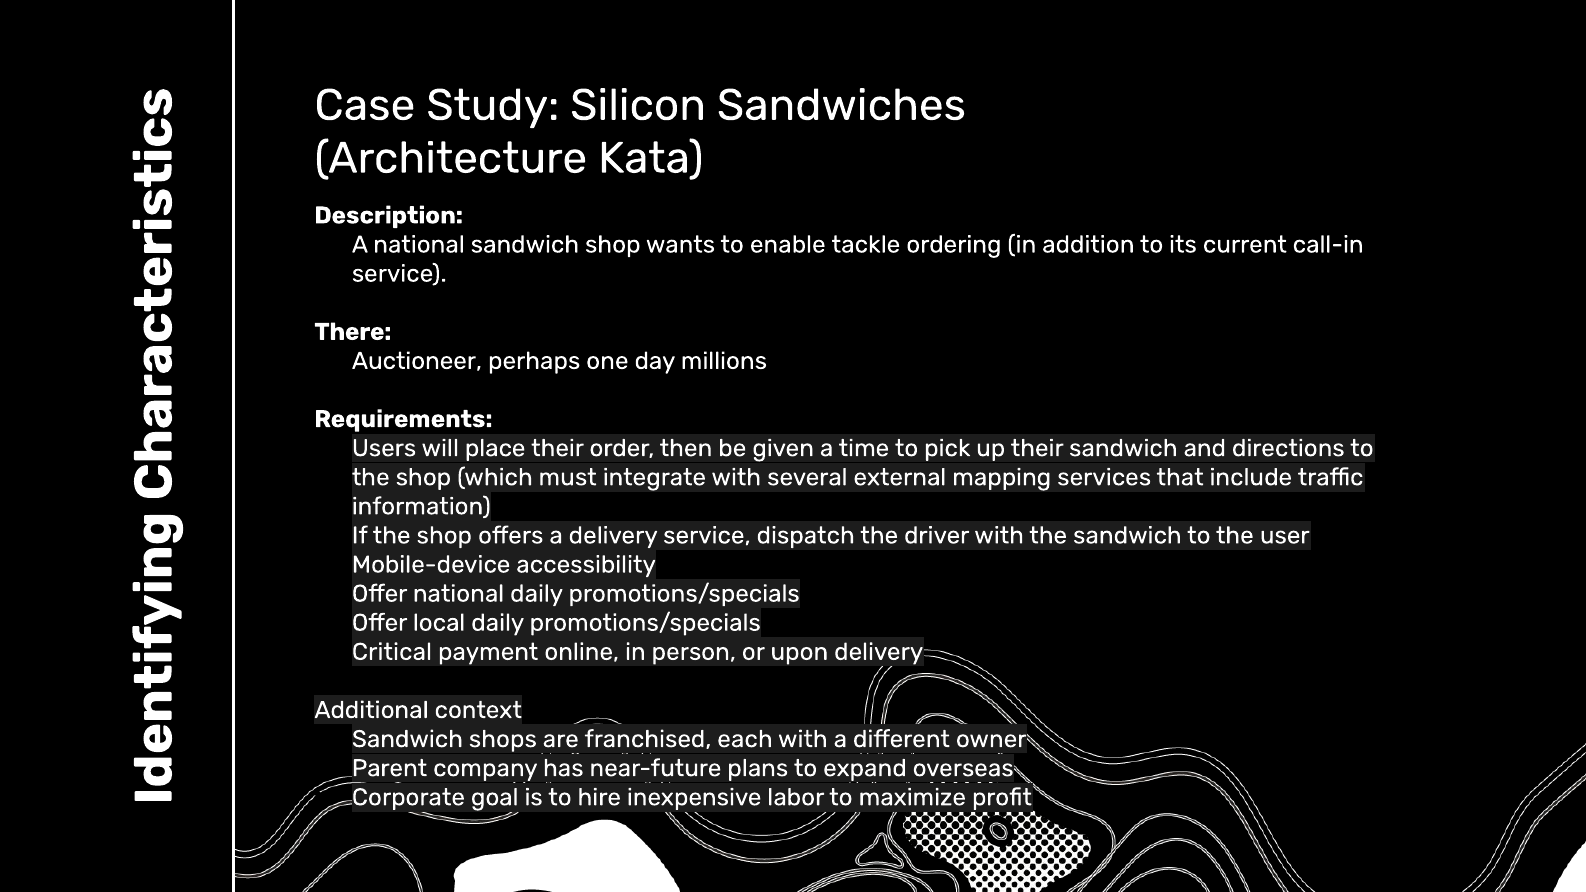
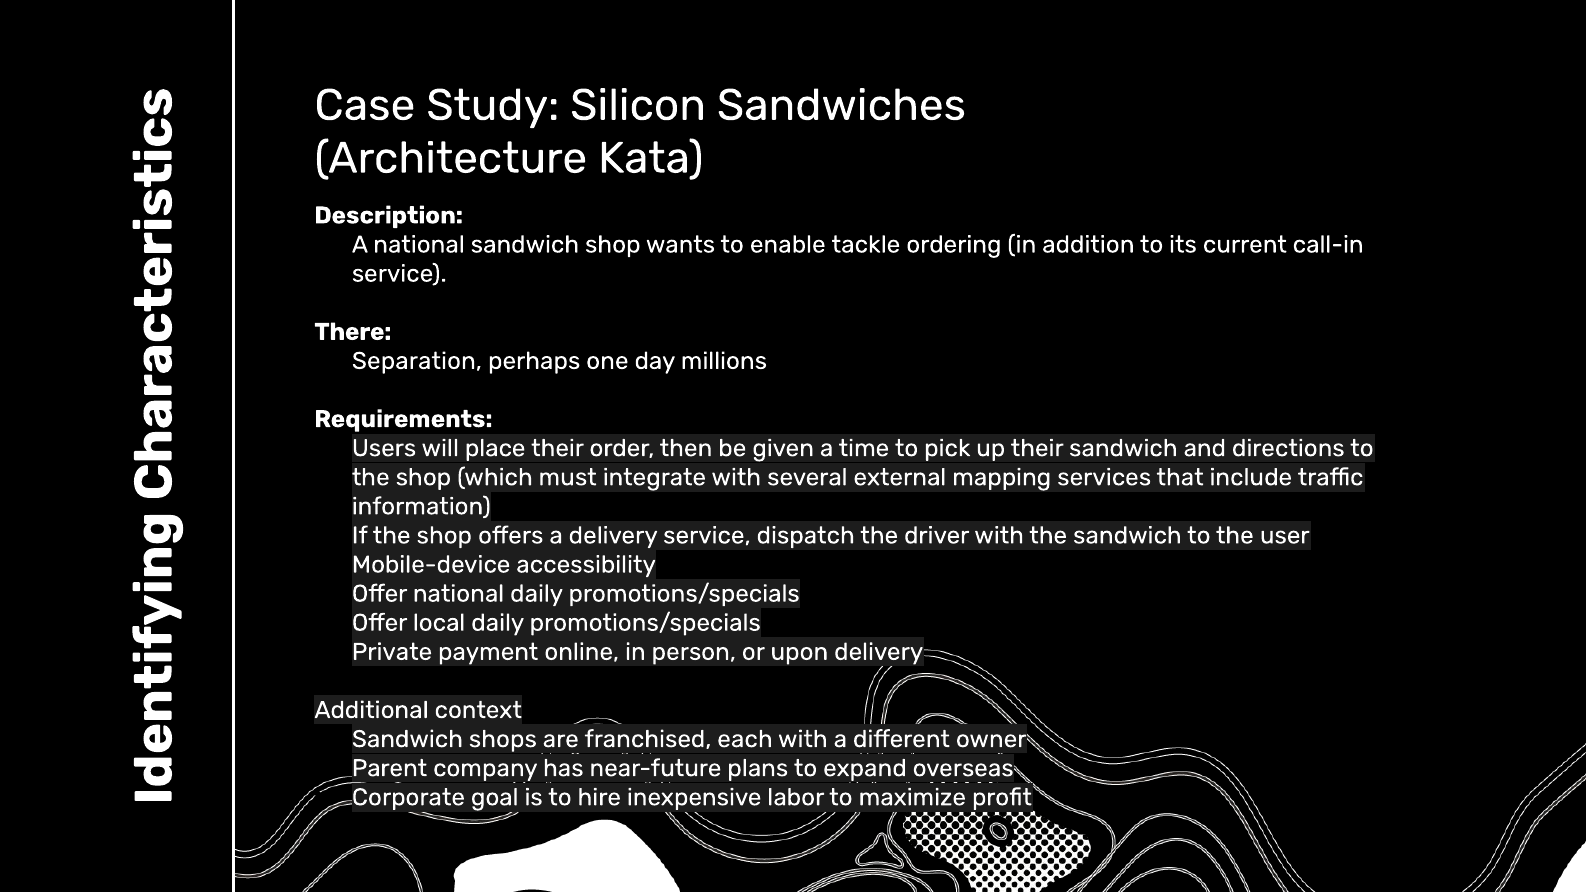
Auctioneer: Auctioneer -> Separation
Critical: Critical -> Private
